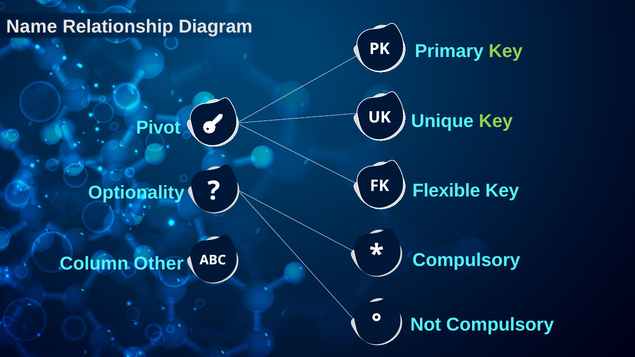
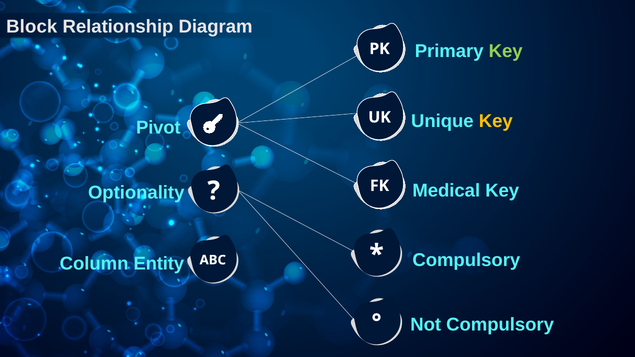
Name: Name -> Block
Key at (496, 121) colour: light green -> yellow
Flexible: Flexible -> Medical
Other: Other -> Entity
